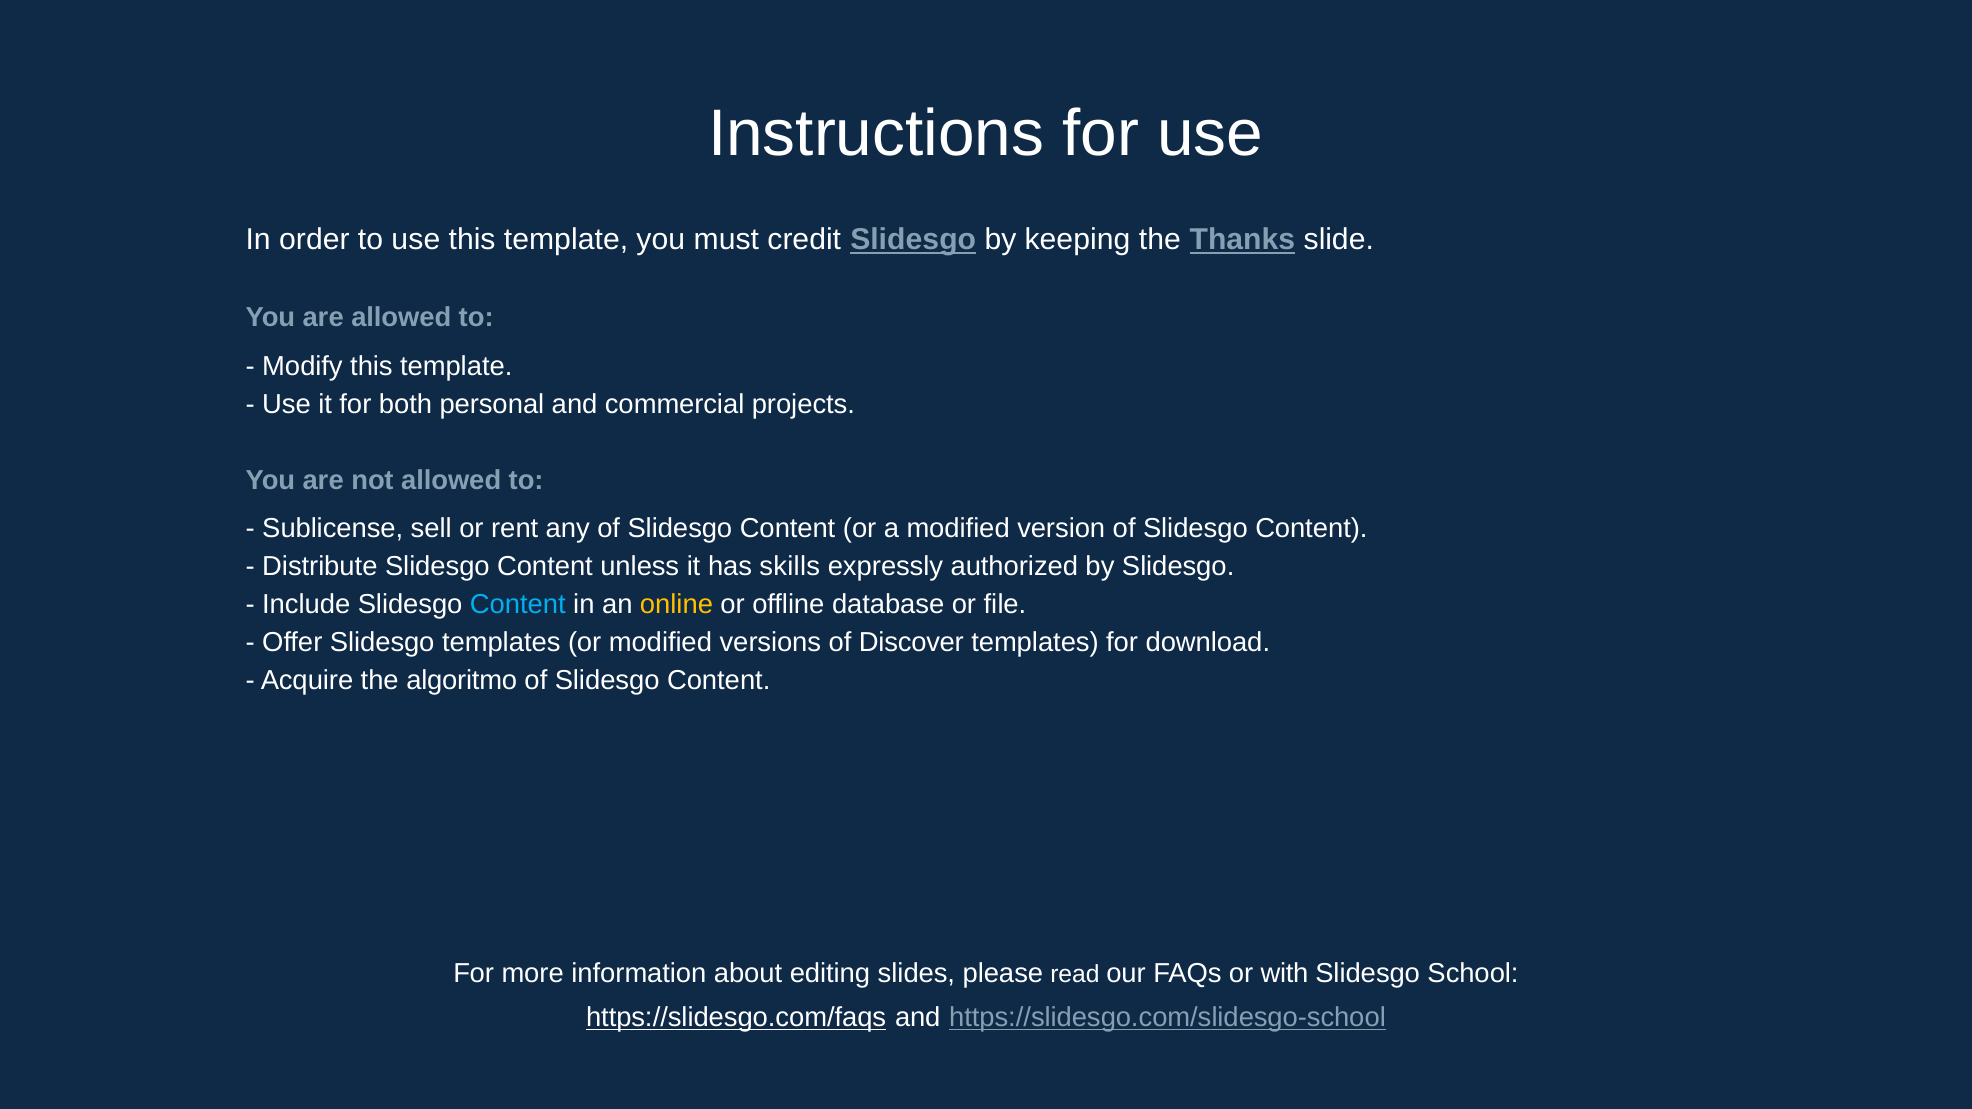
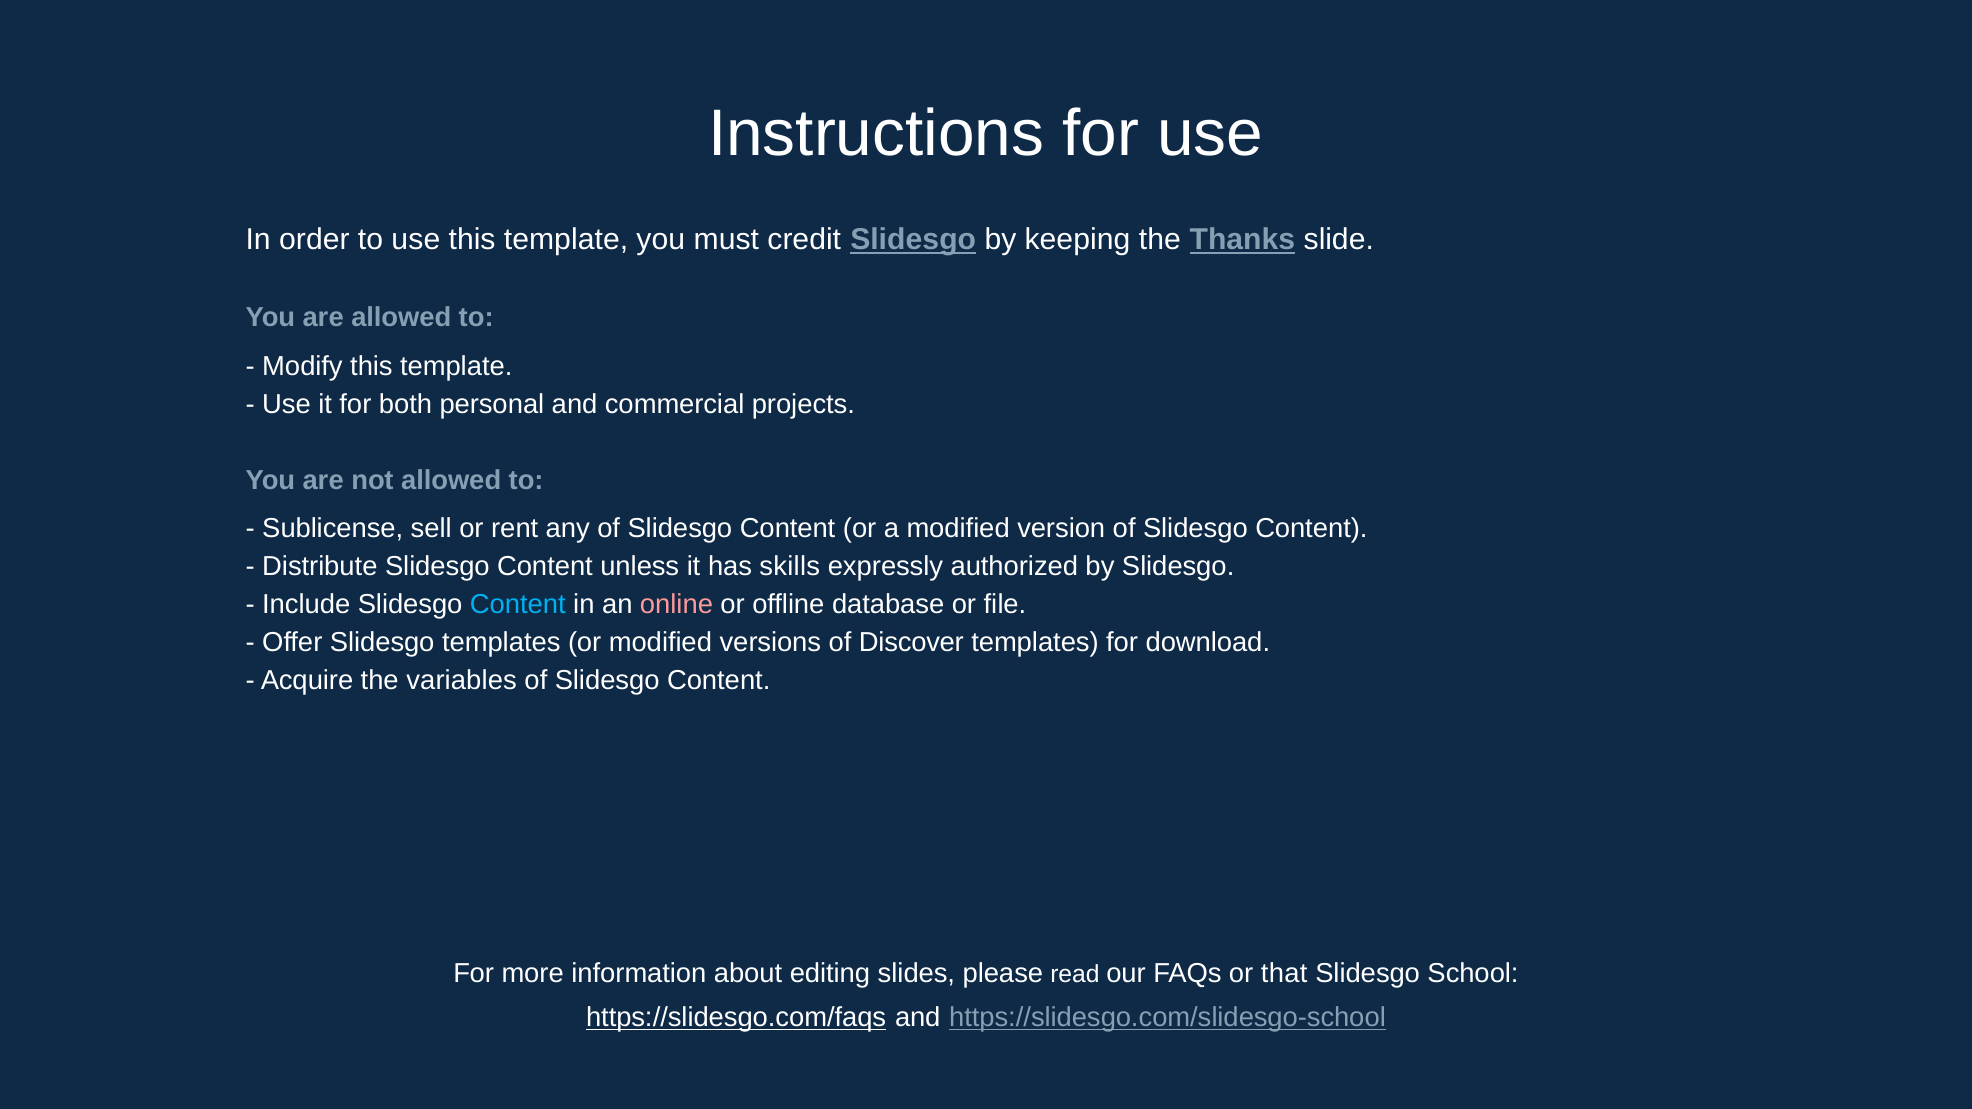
online colour: yellow -> pink
algoritmo: algoritmo -> variables
with: with -> that
